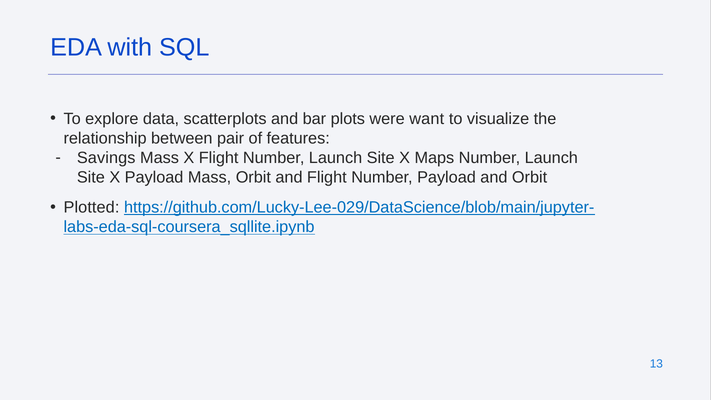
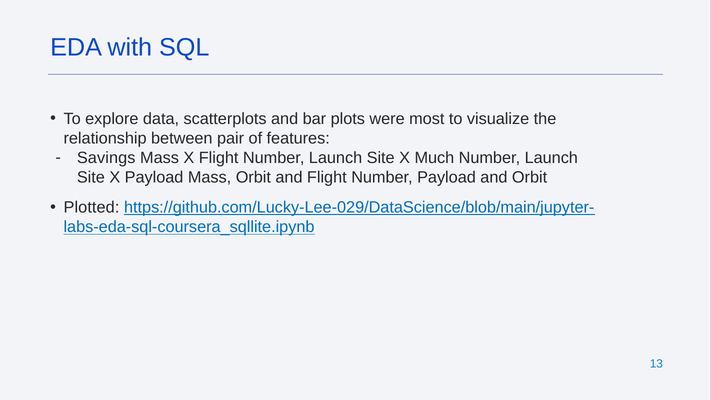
want: want -> most
Maps: Maps -> Much
